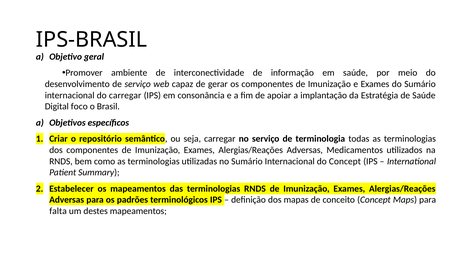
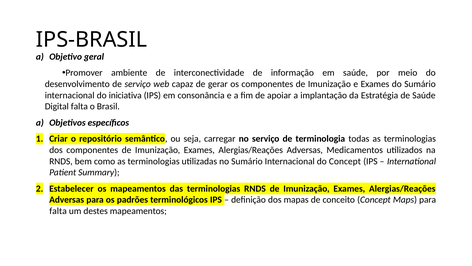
do carregar: carregar -> iniciativa
Digital foco: foco -> falta
